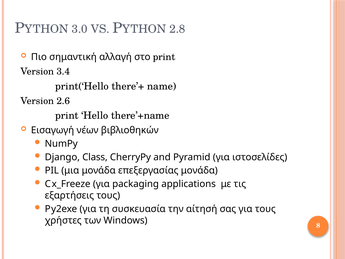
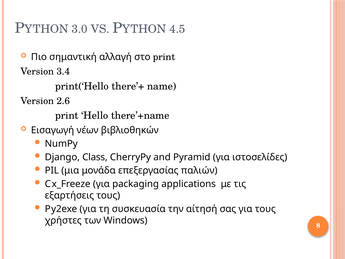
2.8: 2.8 -> 4.5
επεξεργασίας μονάδα: μονάδα -> παλιών
